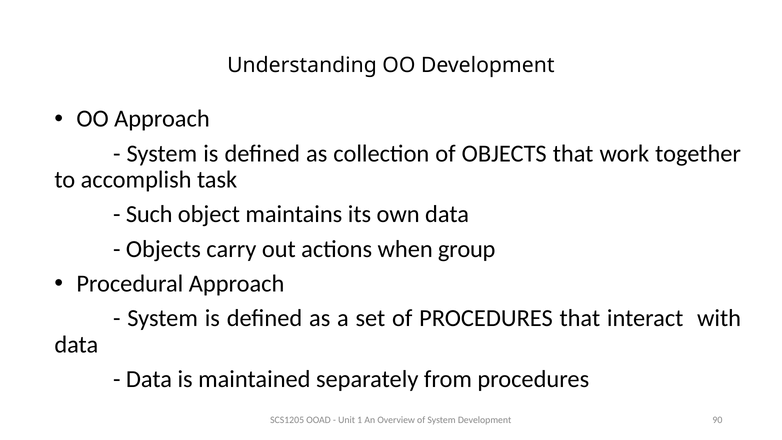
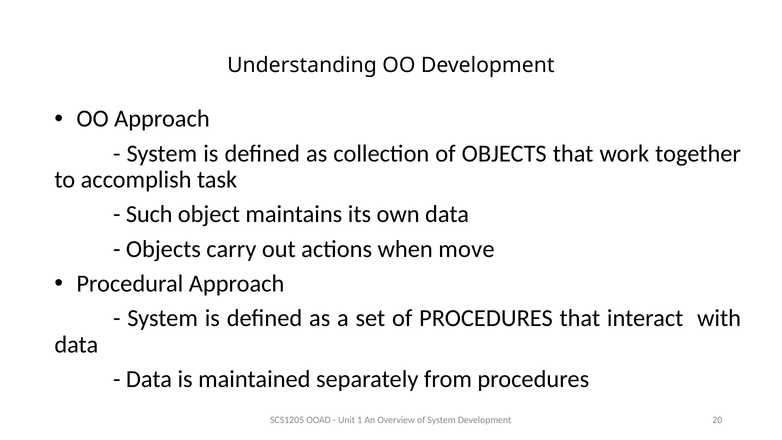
group: group -> move
90: 90 -> 20
